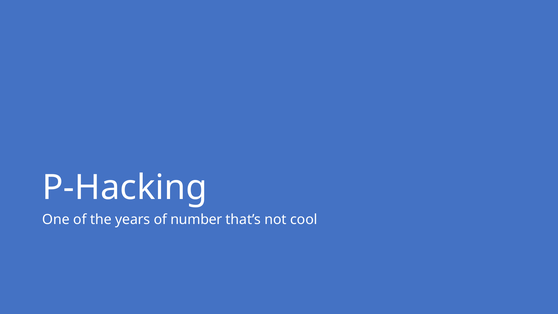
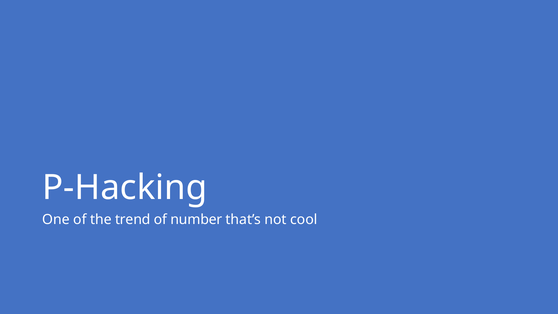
years: years -> trend
